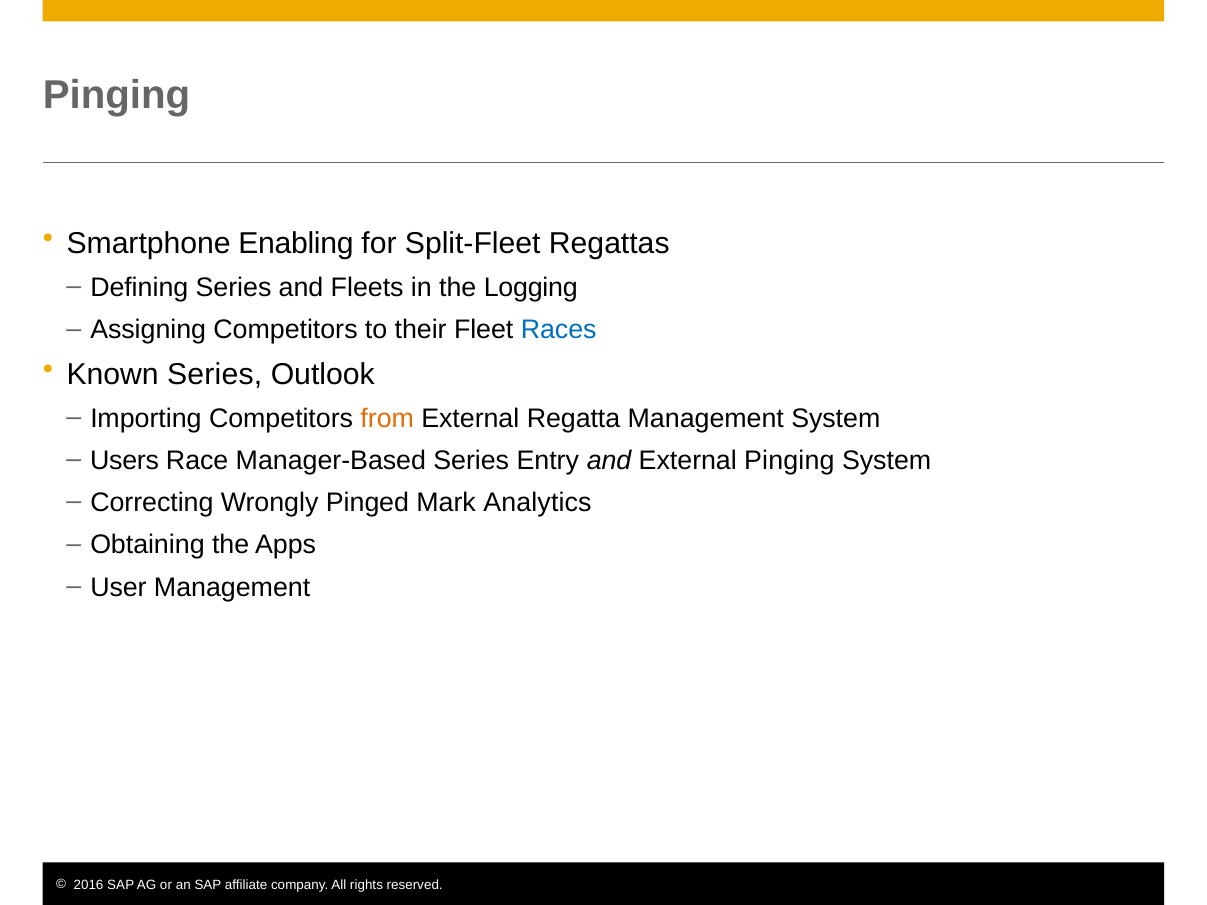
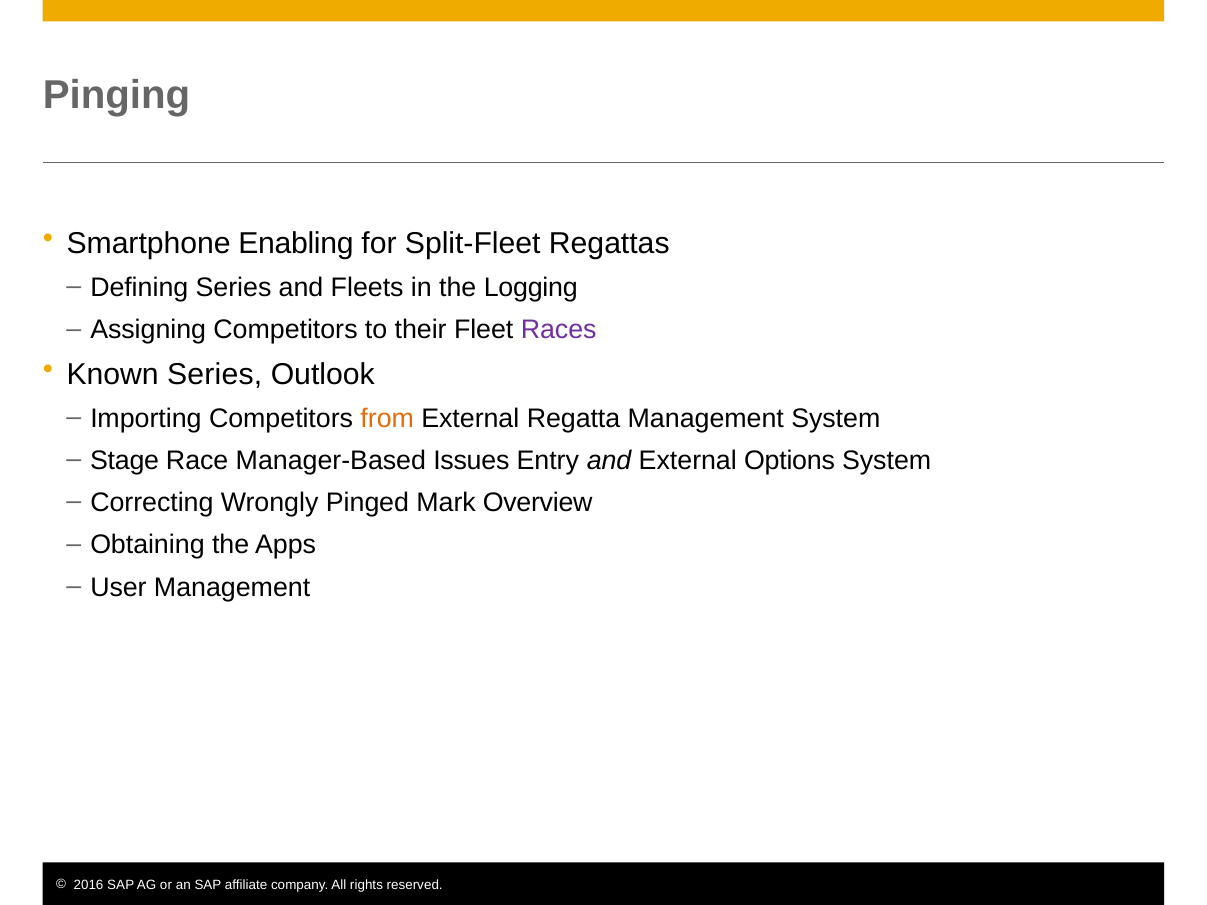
Races colour: blue -> purple
Users: Users -> Stage
Manager-Based Series: Series -> Issues
External Pinging: Pinging -> Options
Analytics: Analytics -> Overview
